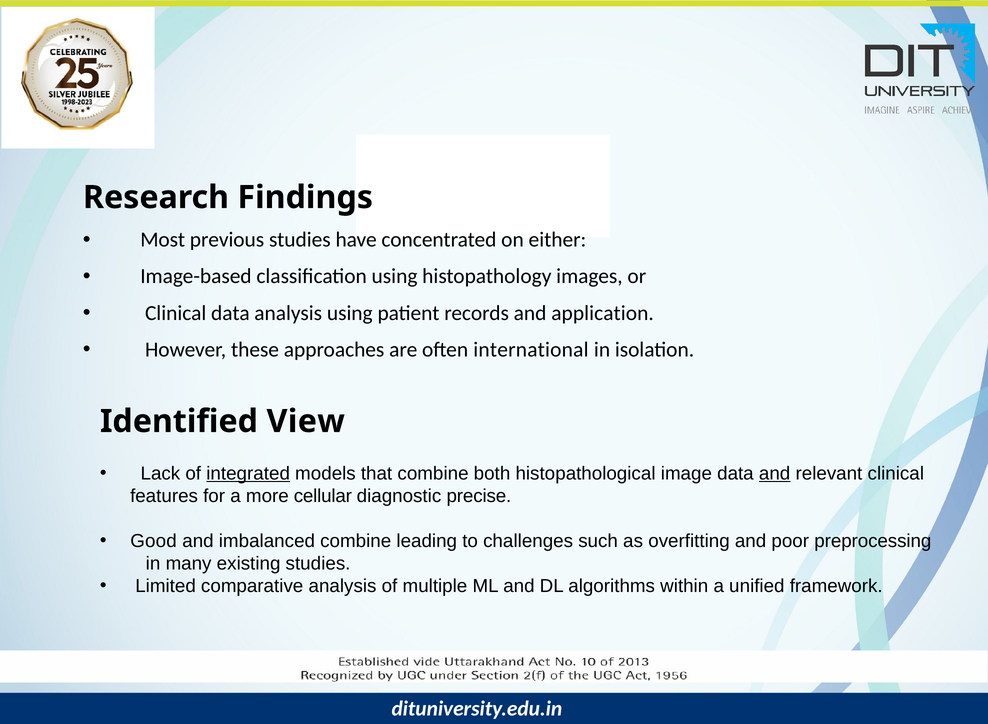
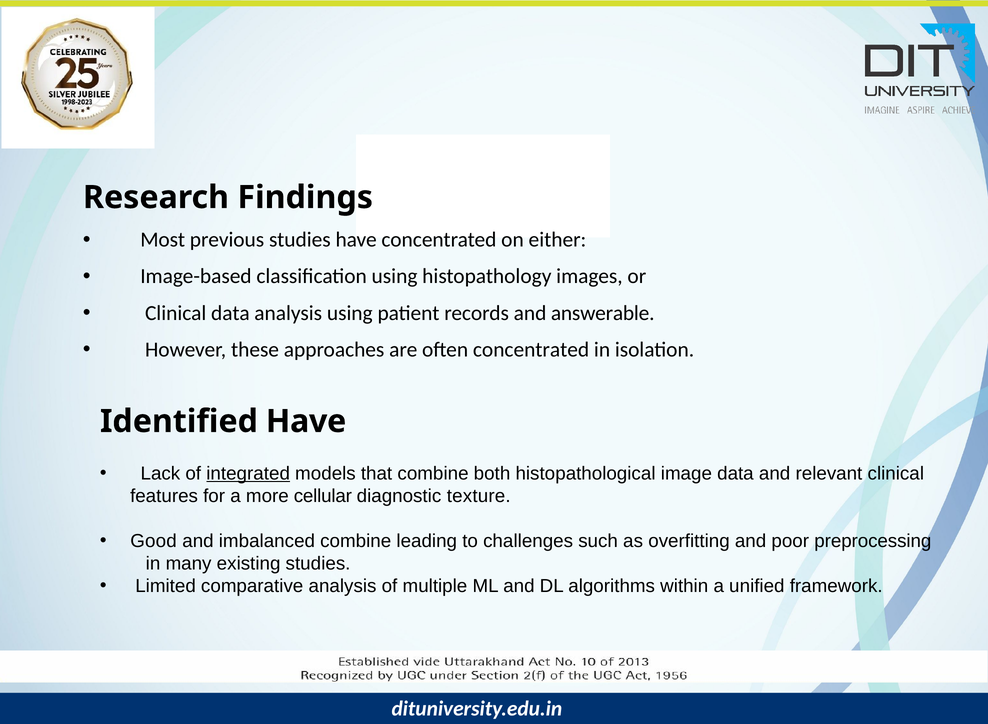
application: application -> answerable
often international: international -> concentrated
Identified View: View -> Have
and at (775, 473) underline: present -> none
precise: precise -> texture
